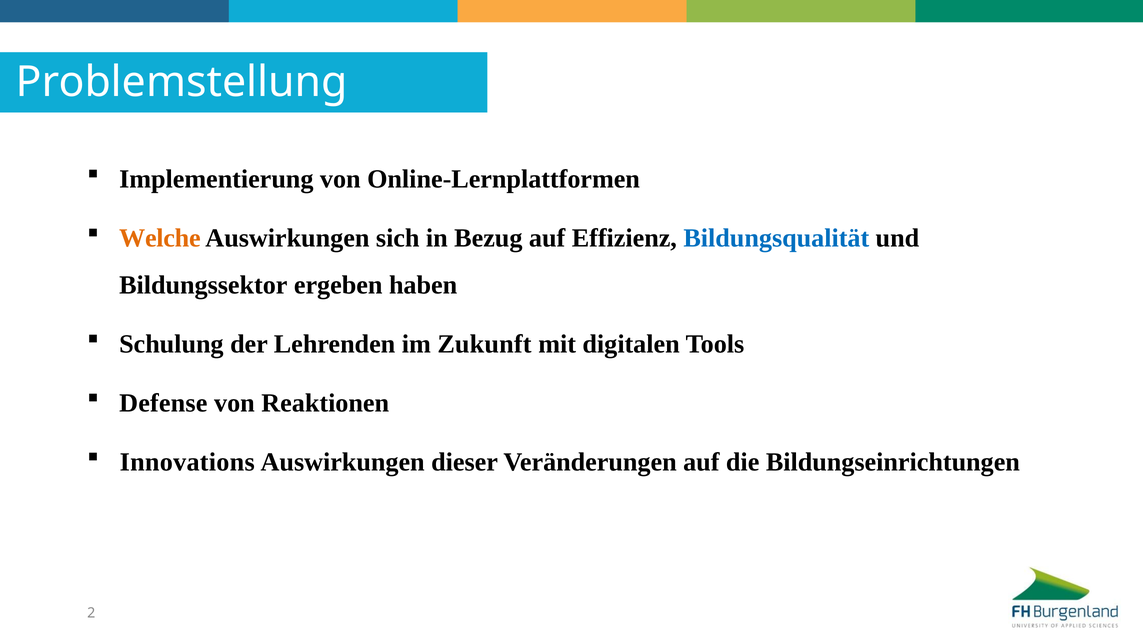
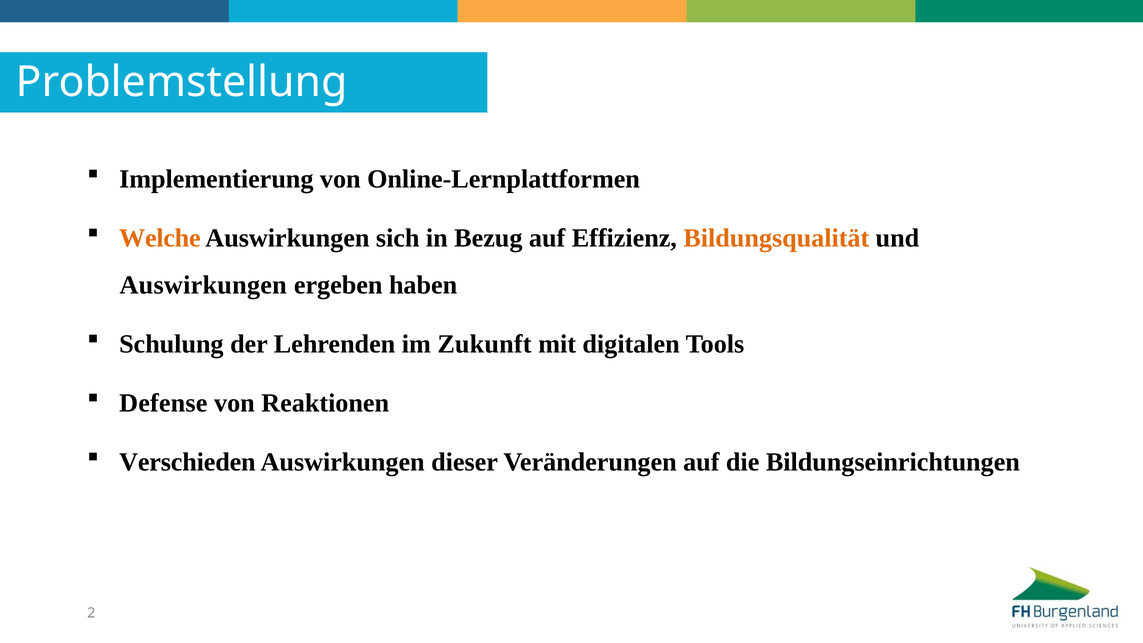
Bildungsqualität colour: blue -> orange
Bildungssektor at (203, 285): Bildungssektor -> Auswirkungen
Innovations: Innovations -> Verschieden
